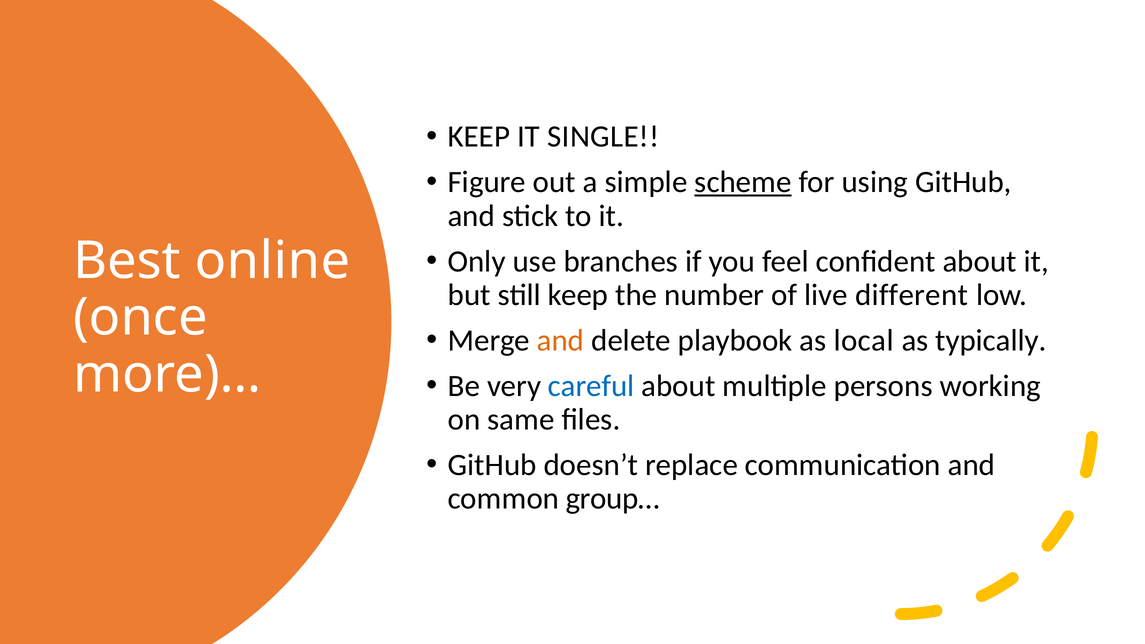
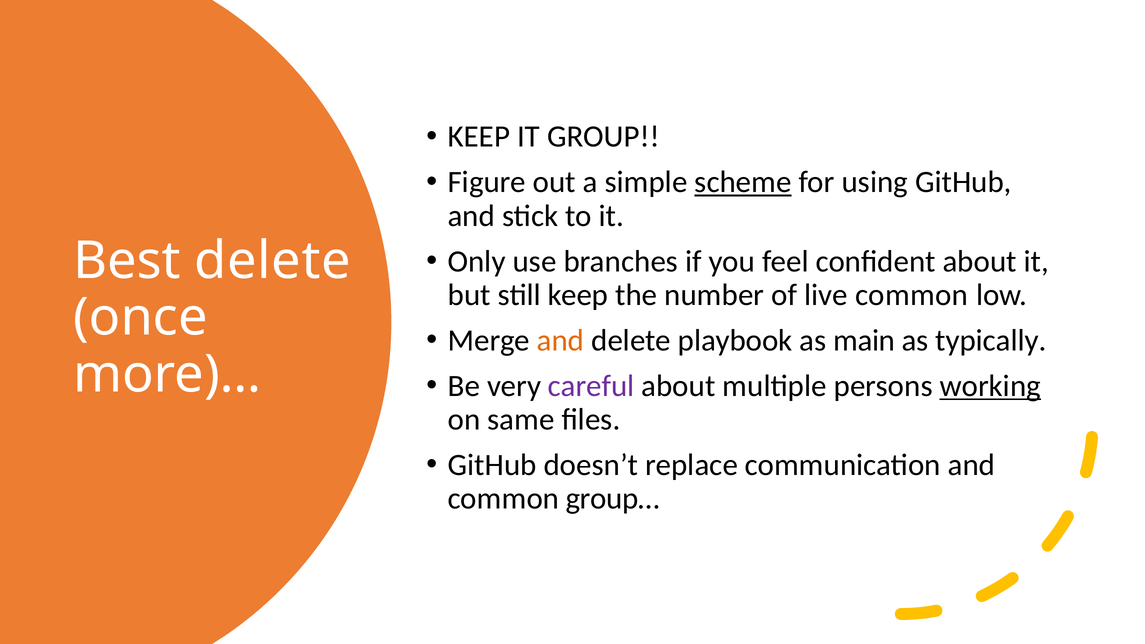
SINGLE: SINGLE -> GROUP
Best online: online -> delete
live different: different -> common
local: local -> main
careful colour: blue -> purple
working underline: none -> present
